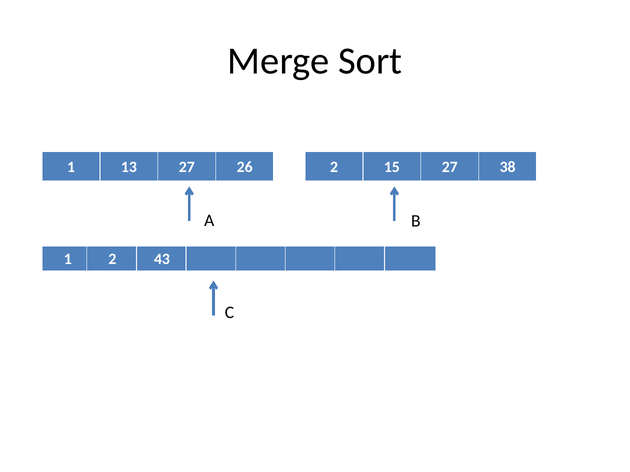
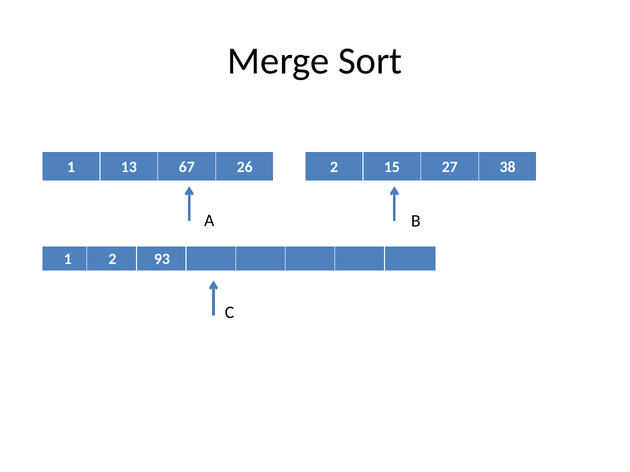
13 27: 27 -> 67
43: 43 -> 93
